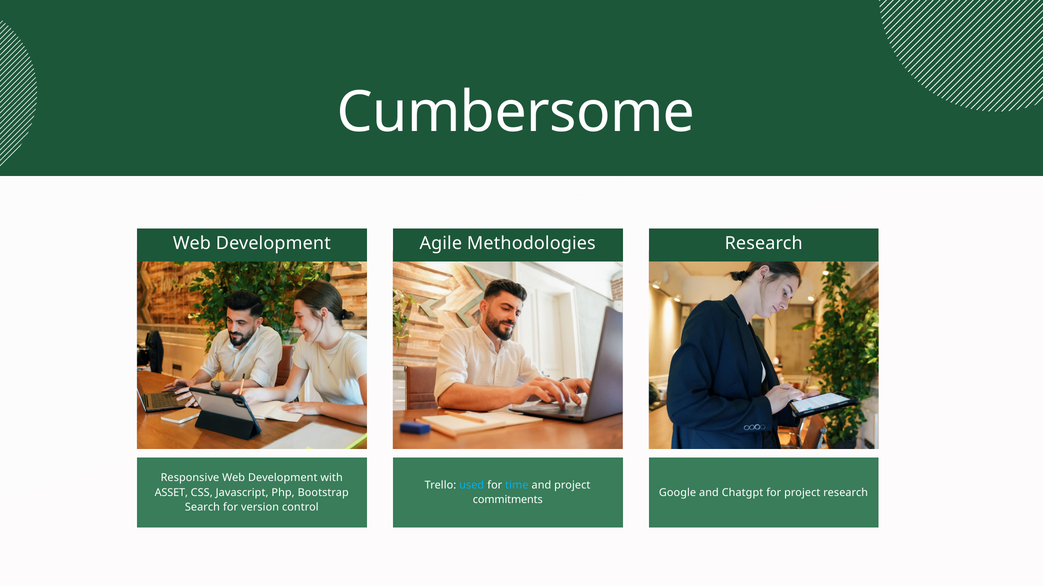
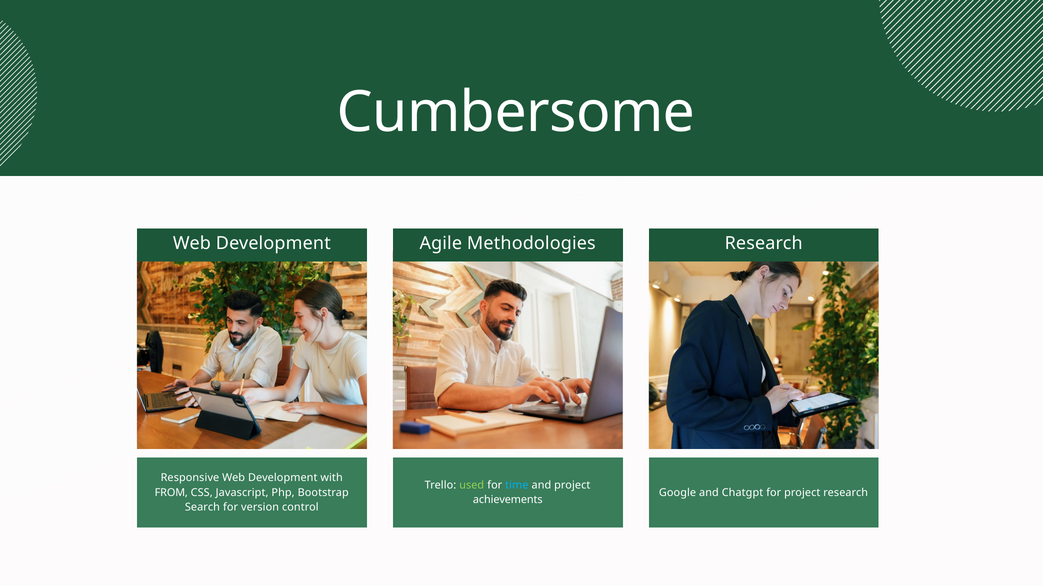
used colour: light blue -> light green
ASSET: ASSET -> FROM
commitments: commitments -> achievements
